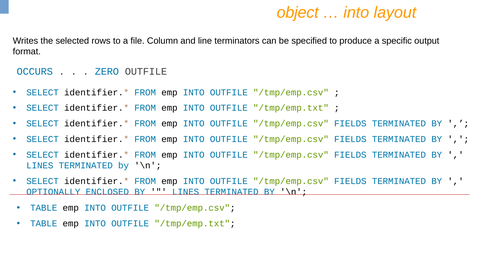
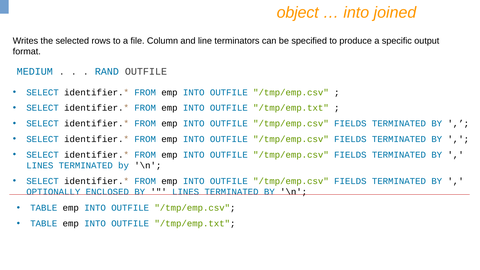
layout: layout -> joined
OCCURS: OCCURS -> MEDIUM
ZERO: ZERO -> RAND
